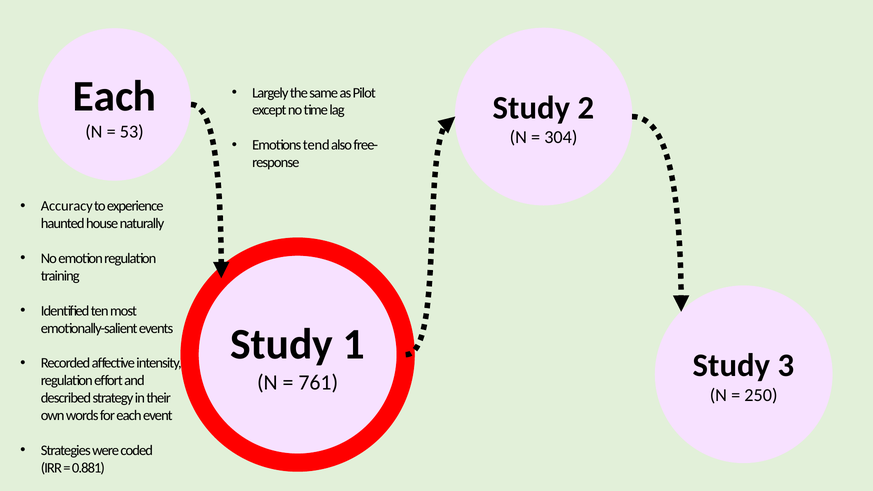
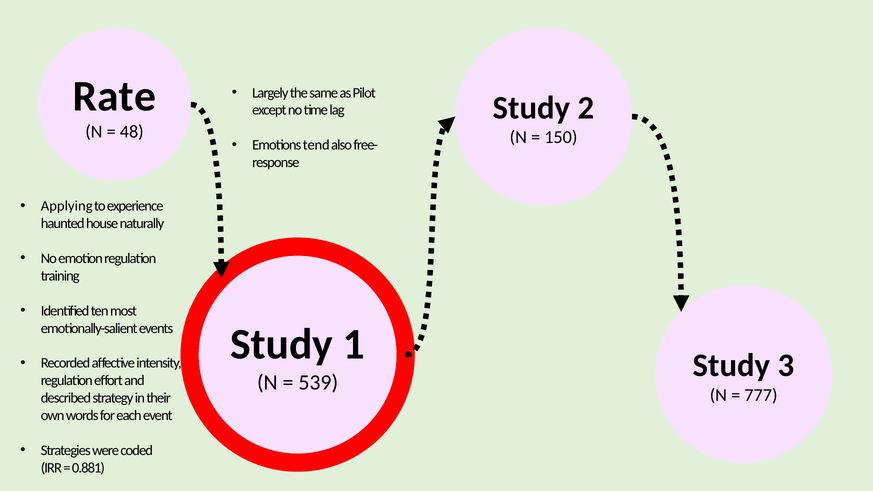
Each at (115, 97): Each -> Rate
53: 53 -> 48
304: 304 -> 150
Accuracy: Accuracy -> Applying
761: 761 -> 539
250: 250 -> 777
